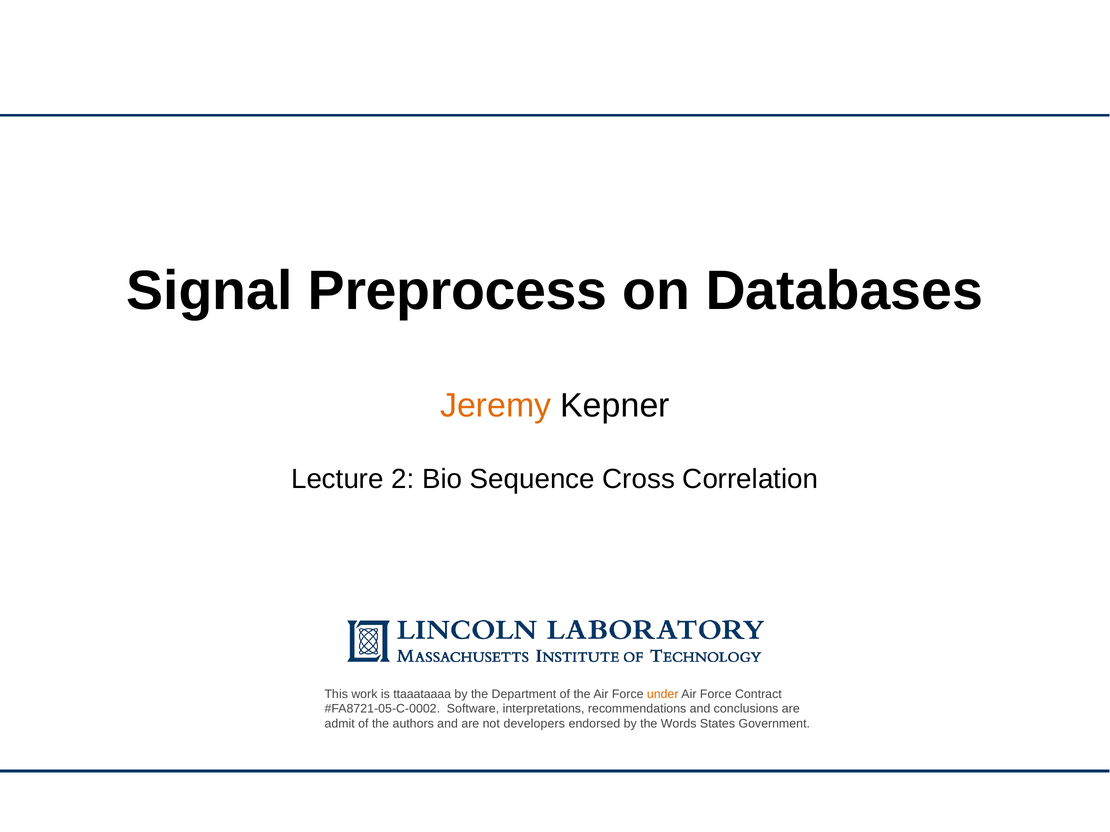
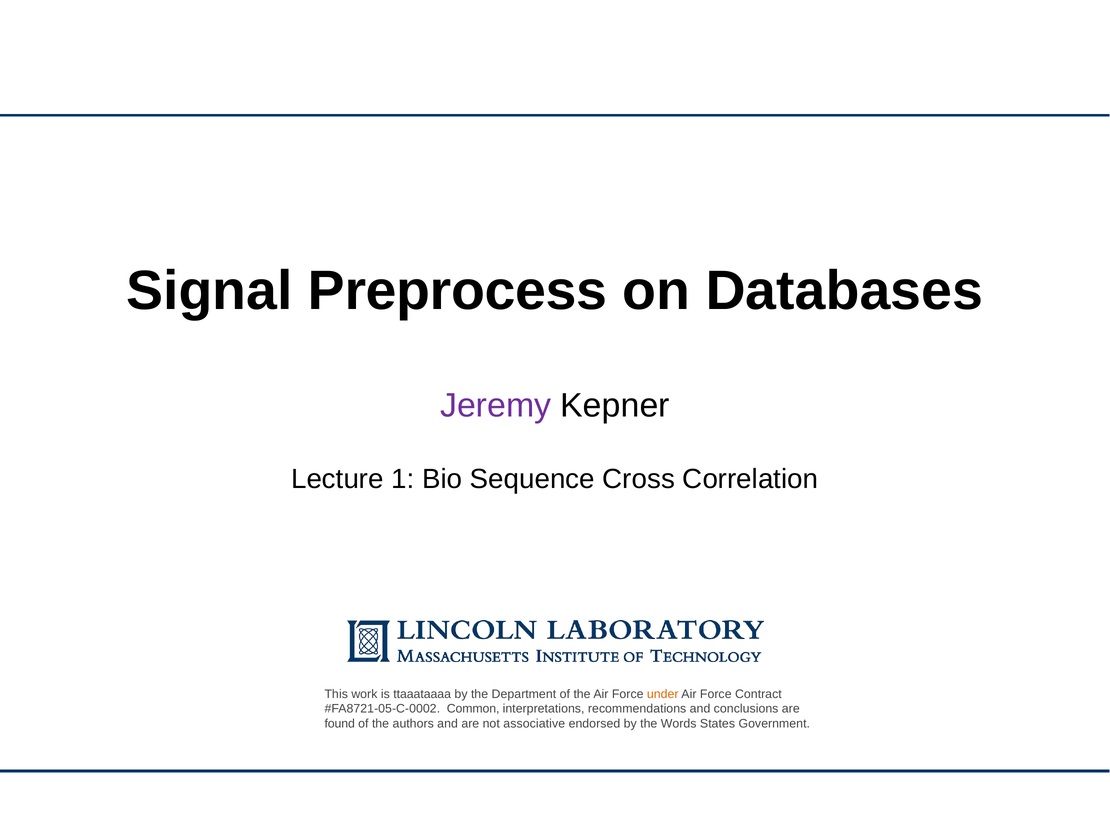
Jeremy colour: orange -> purple
2: 2 -> 1
Software: Software -> Common
admit: admit -> found
developers: developers -> associative
